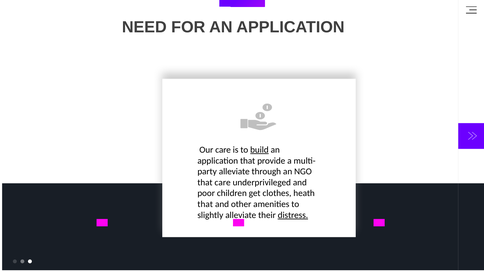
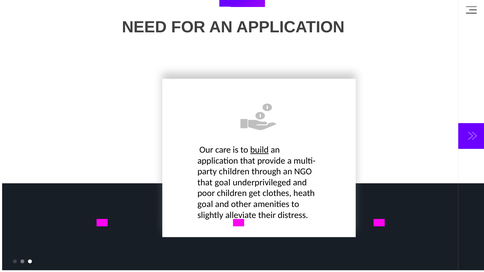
alleviate at (234, 172): alleviate -> children
that care: care -> goal
that at (205, 204): that -> goal
distress underline: present -> none
